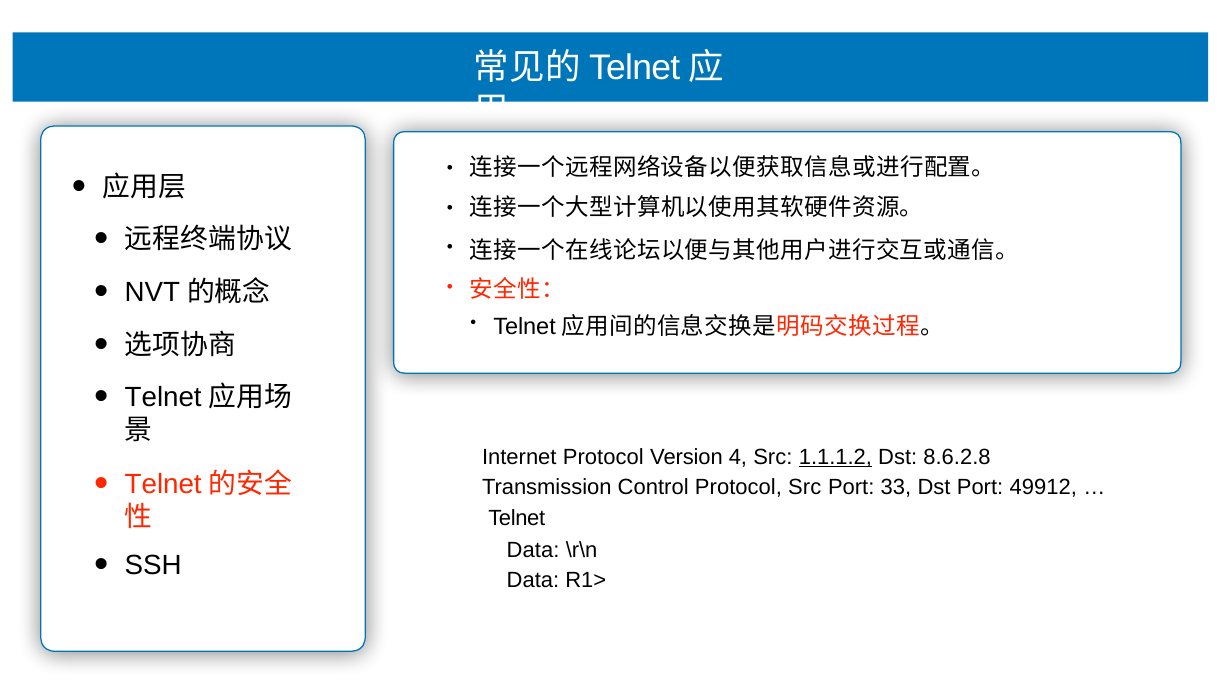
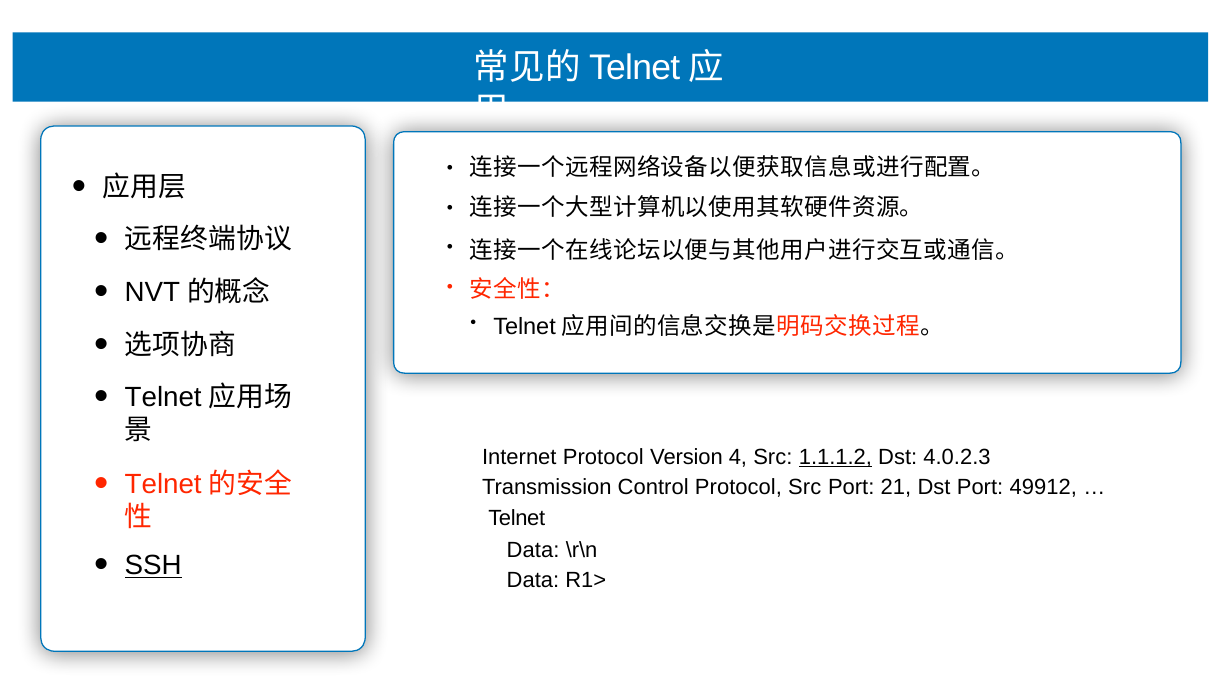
8.6.2.8: 8.6.2.8 -> 4.0.2.3
33: 33 -> 21
SSH underline: none -> present
